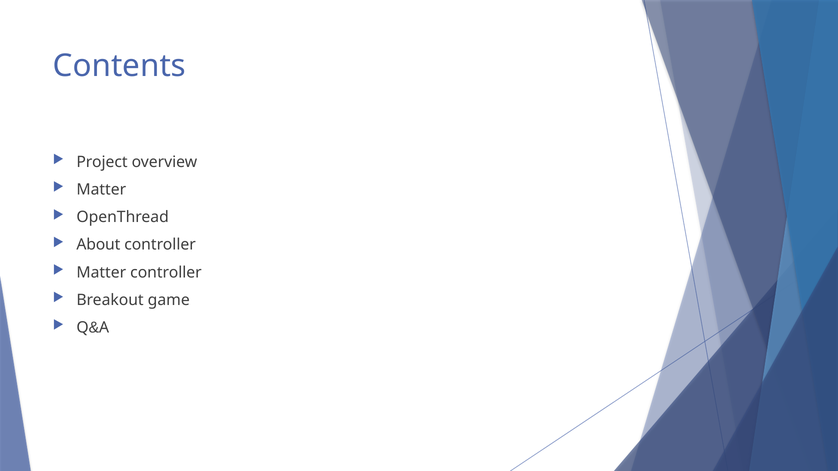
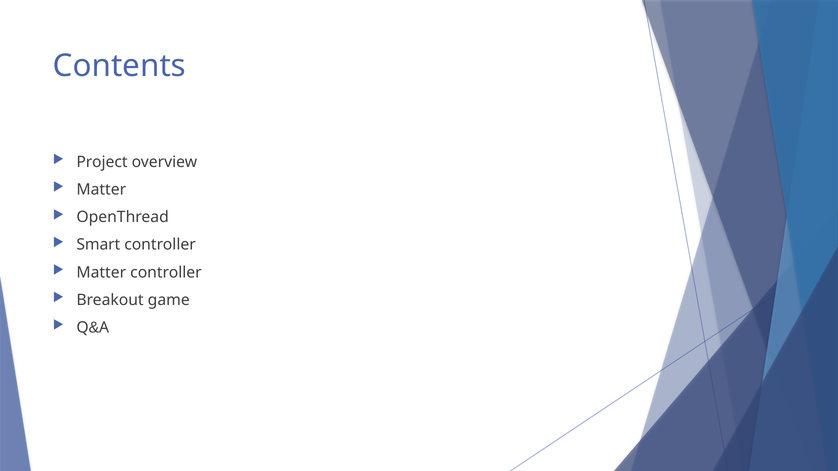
About: About -> Smart
